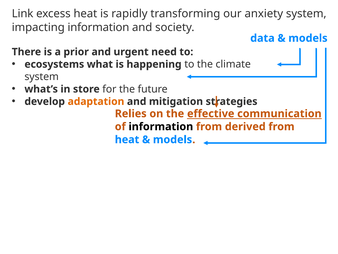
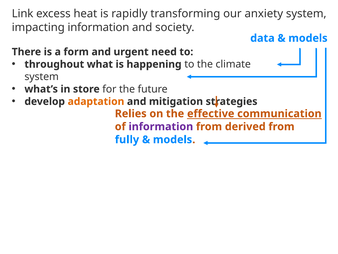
prior: prior -> form
ecosystems: ecosystems -> throughout
information at (161, 126) colour: black -> purple
heat at (127, 139): heat -> fully
